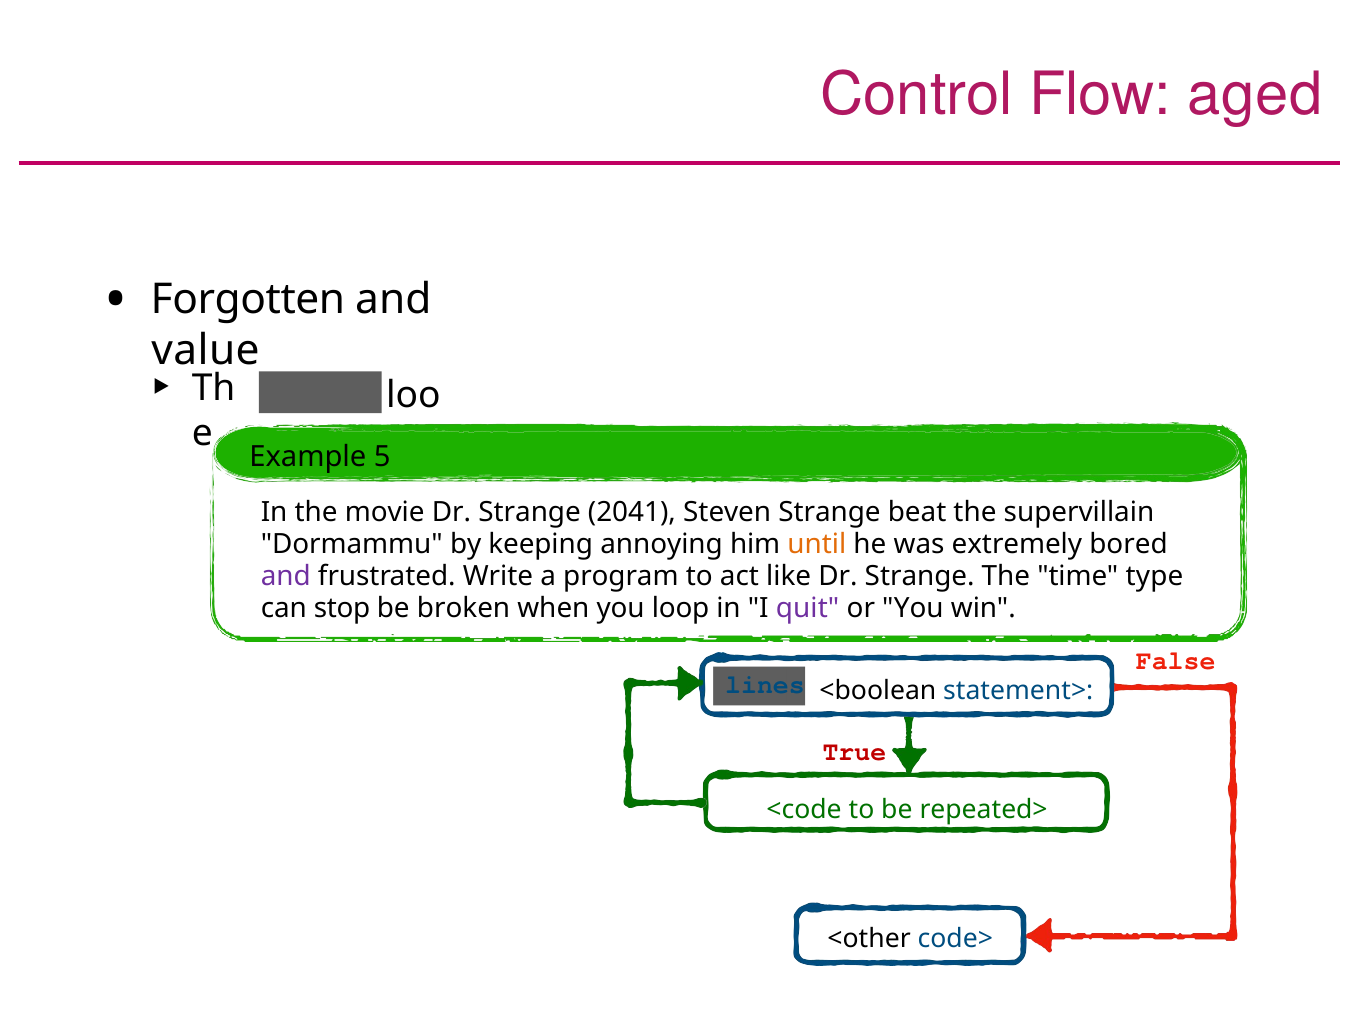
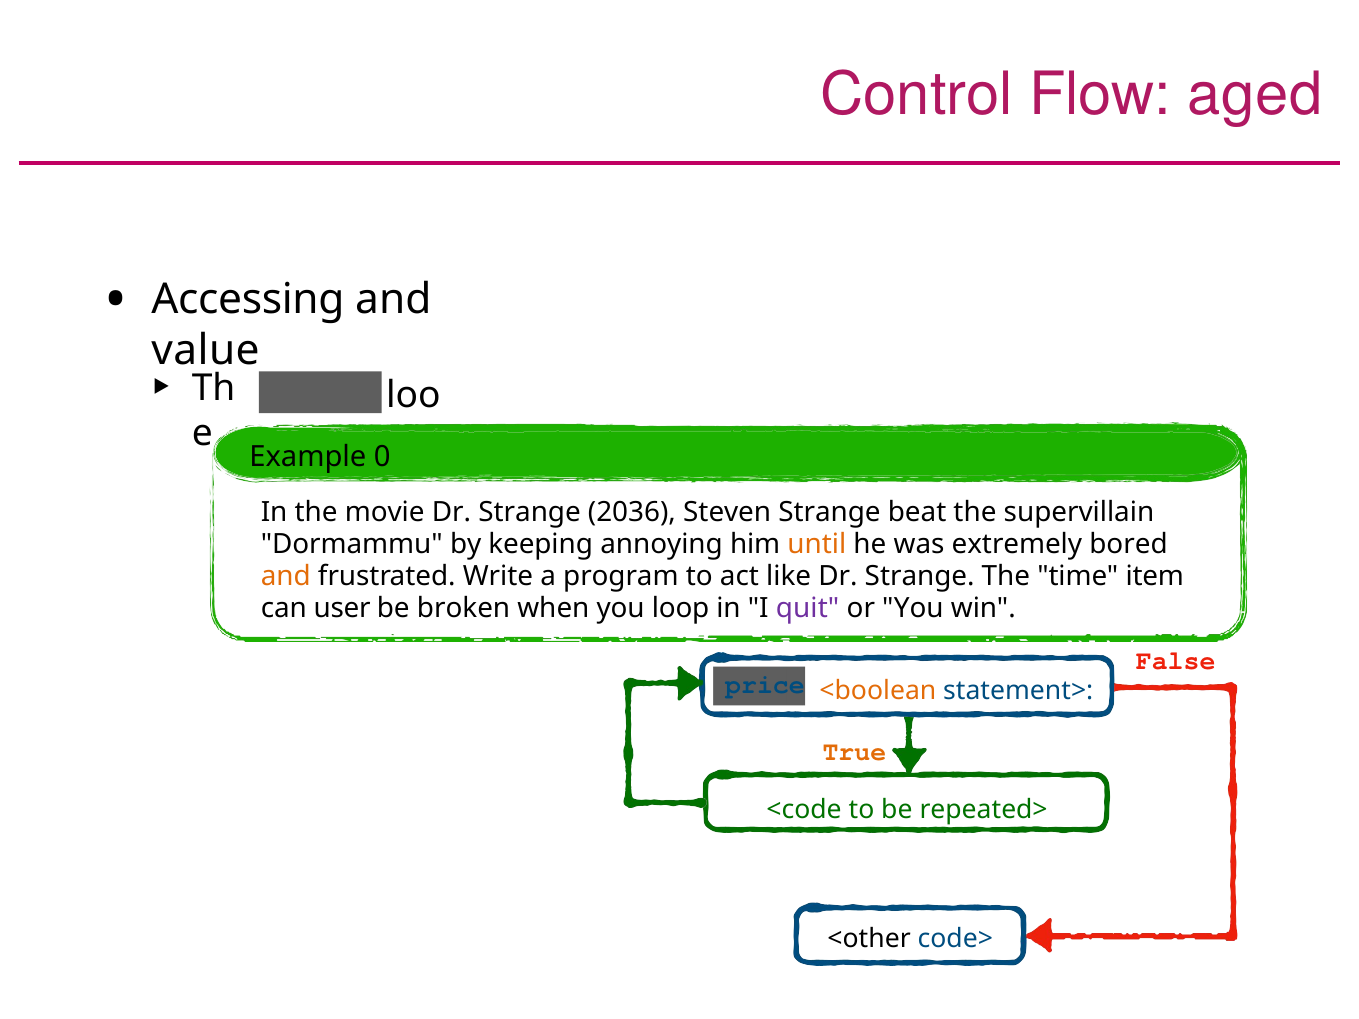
Forgotten: Forgotten -> Accessing
5: 5 -> 0
2041: 2041 -> 2036
and at (286, 576) colour: purple -> orange
type: type -> item
stop: stop -> user
lines: lines -> price
<boolean colour: black -> orange
True colour: red -> orange
